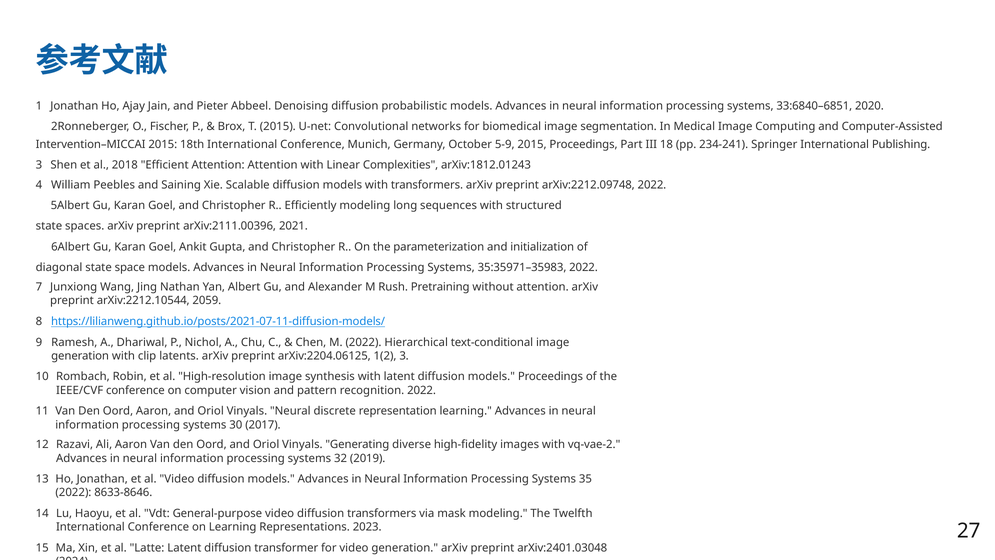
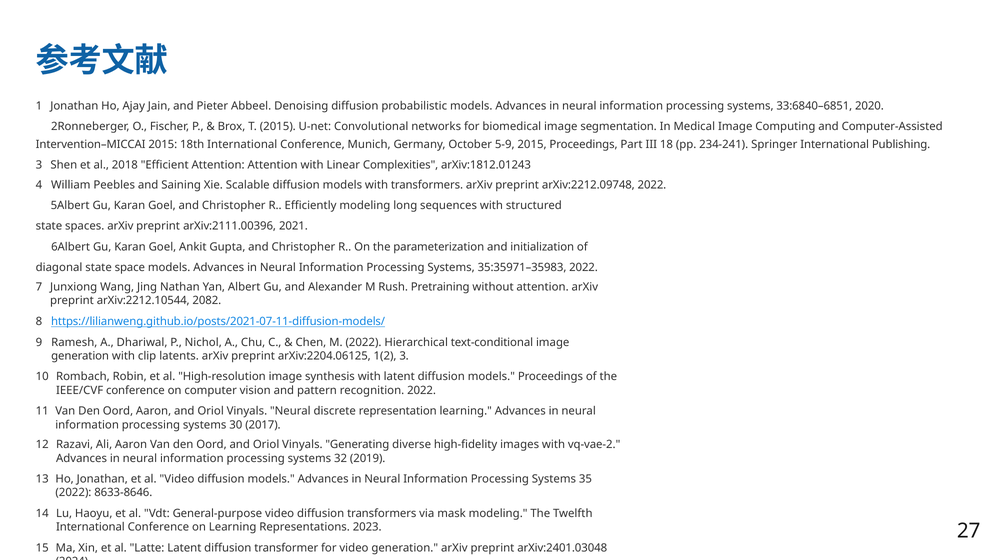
2059: 2059 -> 2082
